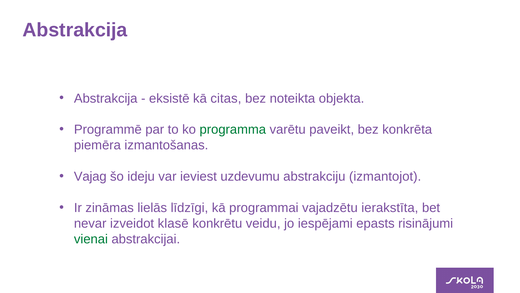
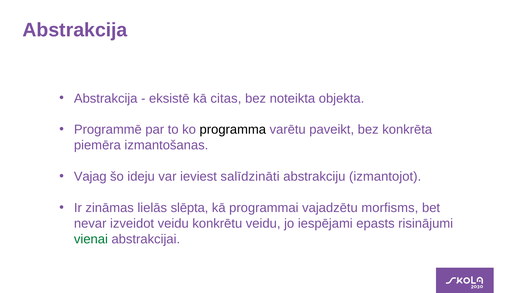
programma colour: green -> black
uzdevumu: uzdevumu -> salīdzināti
līdzīgi: līdzīgi -> slēpta
ierakstīta: ierakstīta -> morfisms
izveidot klasē: klasē -> veidu
